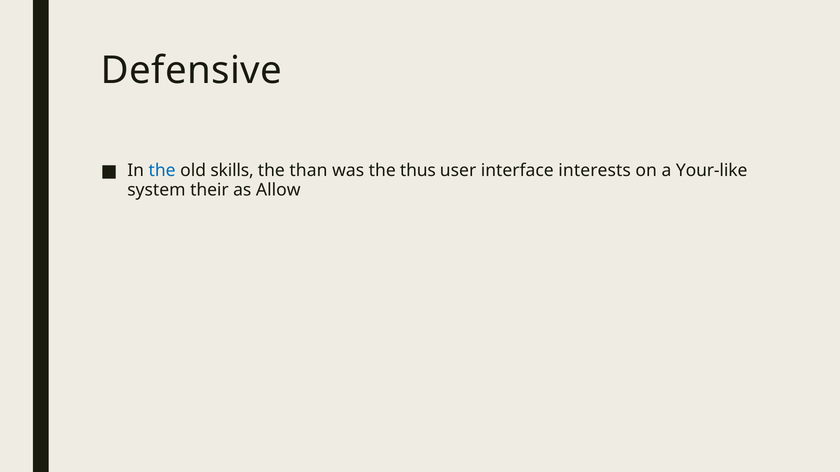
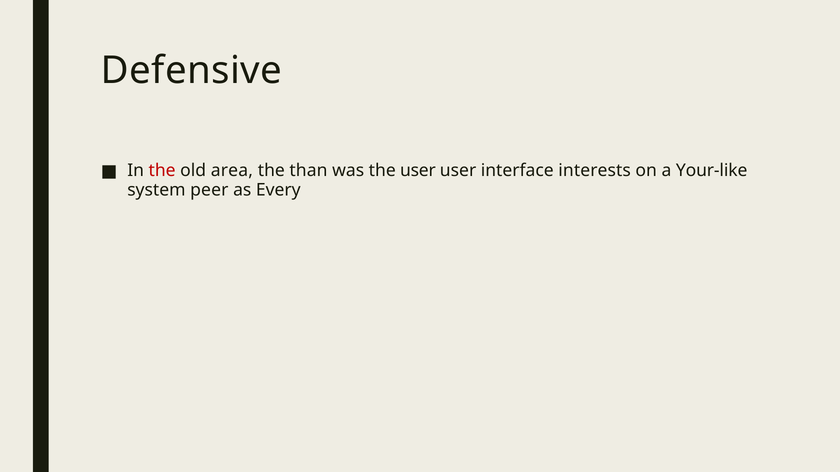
the at (162, 171) colour: blue -> red
skills: skills -> area
the thus: thus -> user
their: their -> peer
Allow: Allow -> Every
